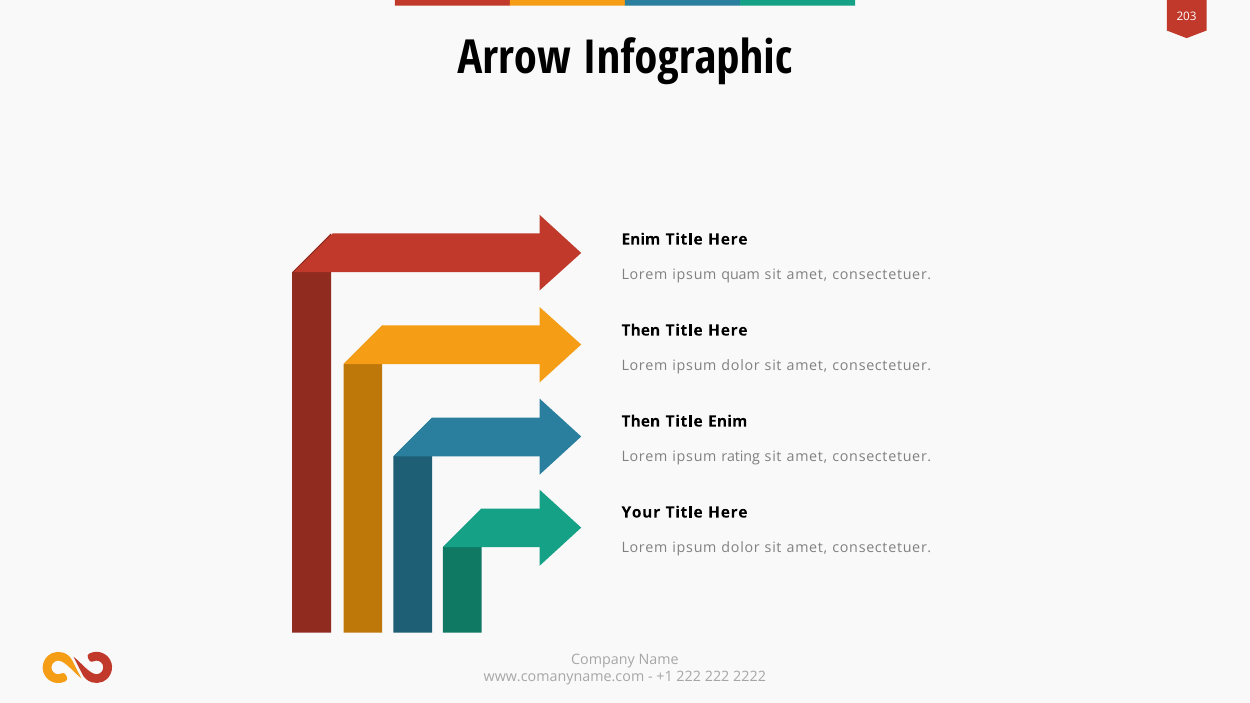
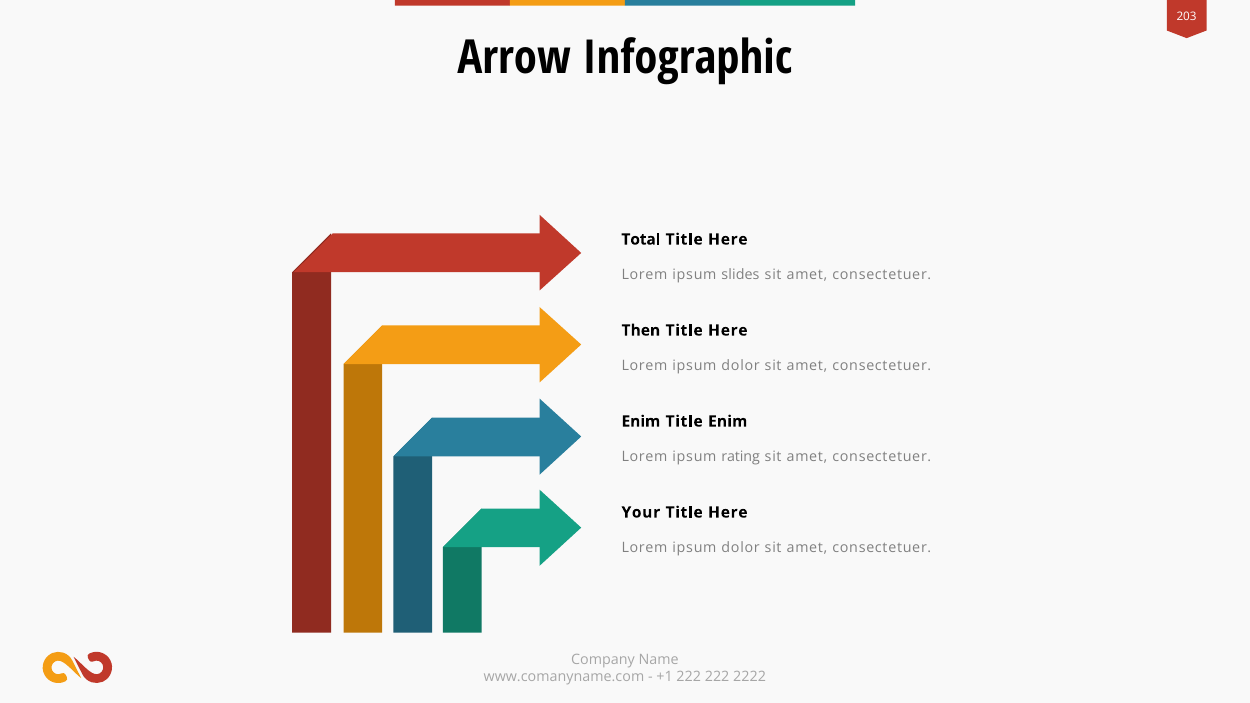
Enim at (641, 239): Enim -> Total
quam: quam -> slides
Then at (641, 421): Then -> Enim
